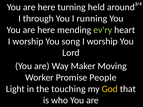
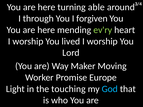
held: held -> able
running: running -> forgiven
song: song -> lived
People: People -> Europe
God colour: yellow -> light blue
